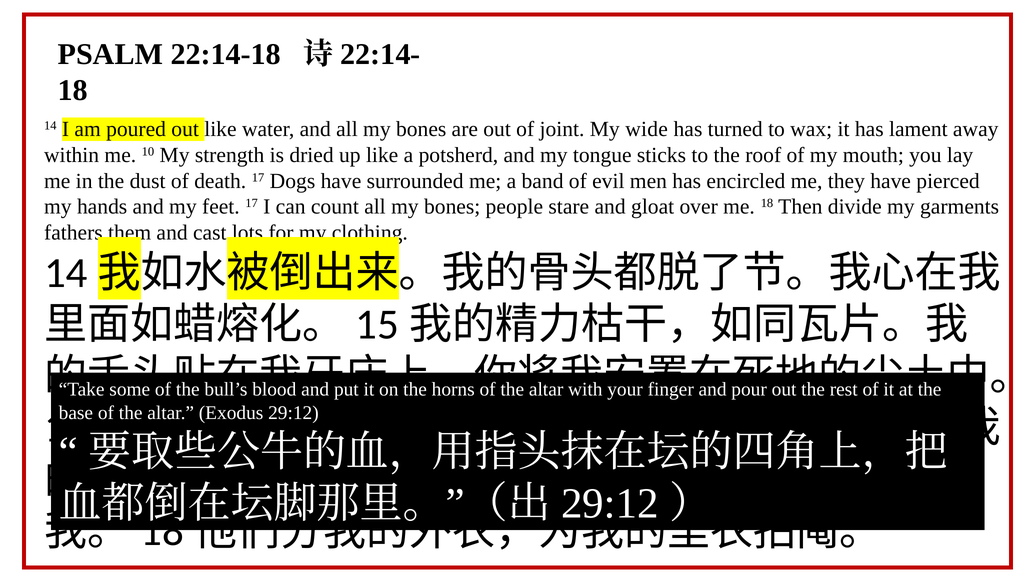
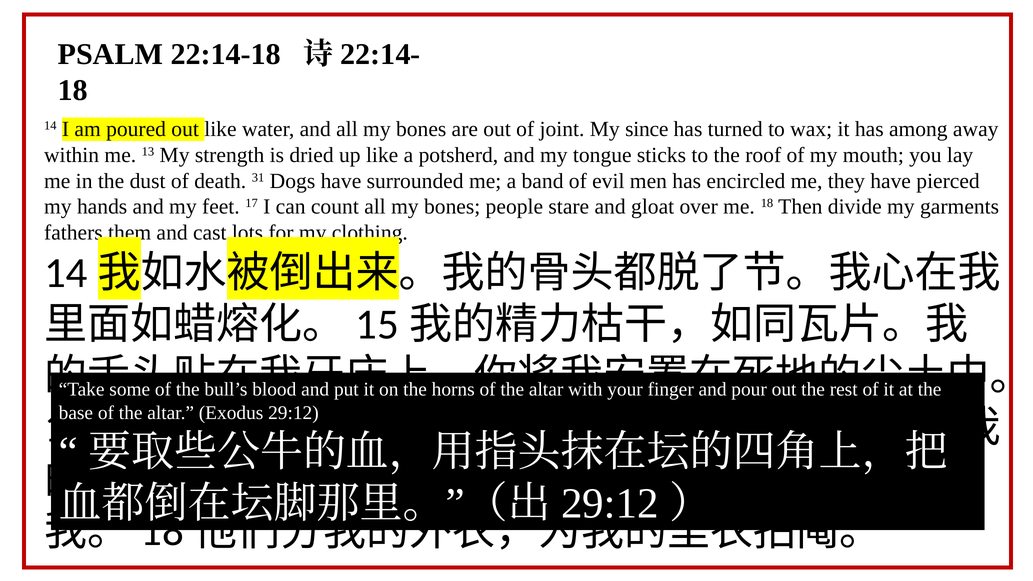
wide: wide -> since
lament: lament -> among
10: 10 -> 13
death 17: 17 -> 31
